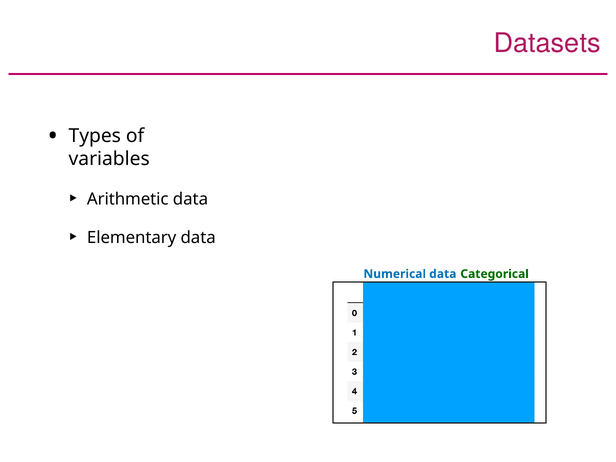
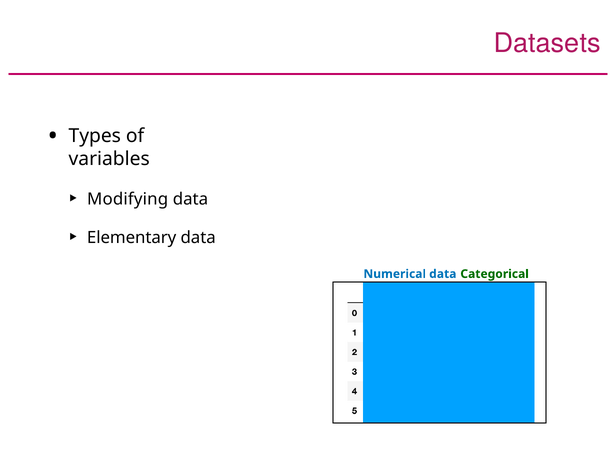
Arithmetic: Arithmetic -> Modifying
